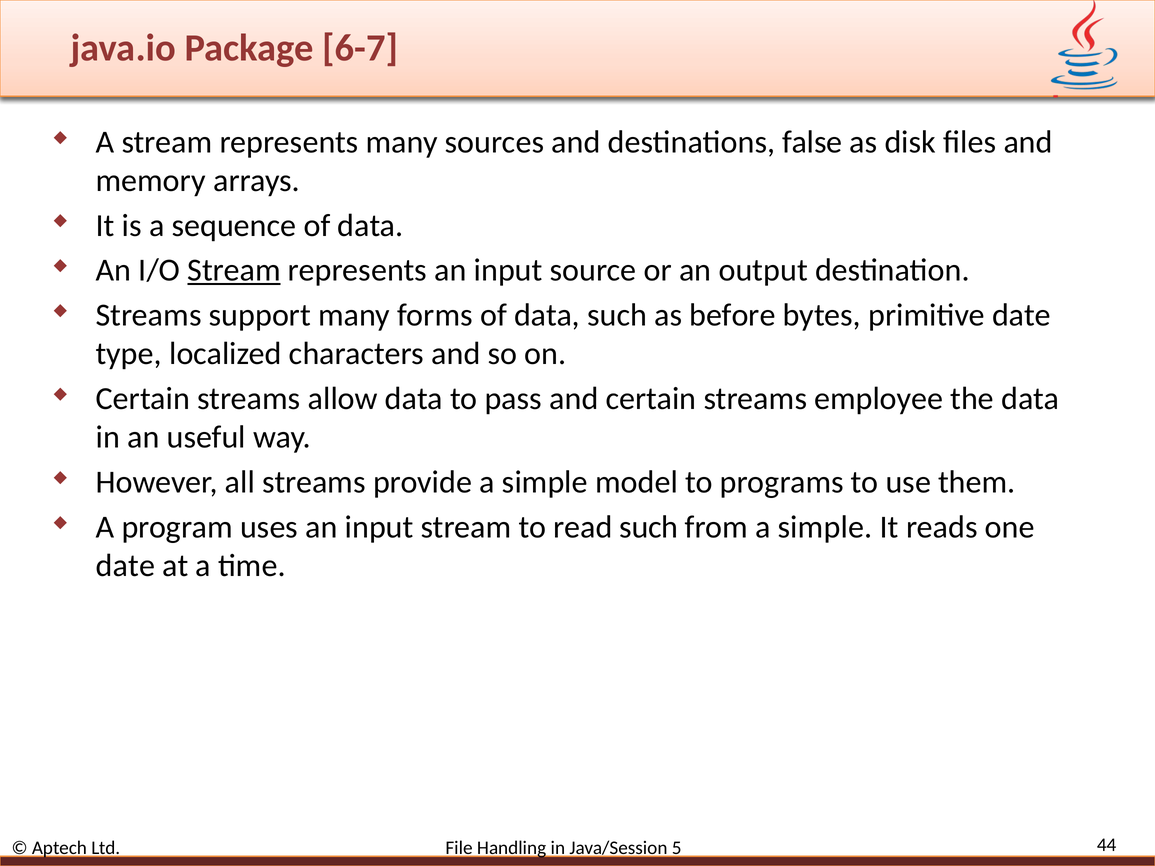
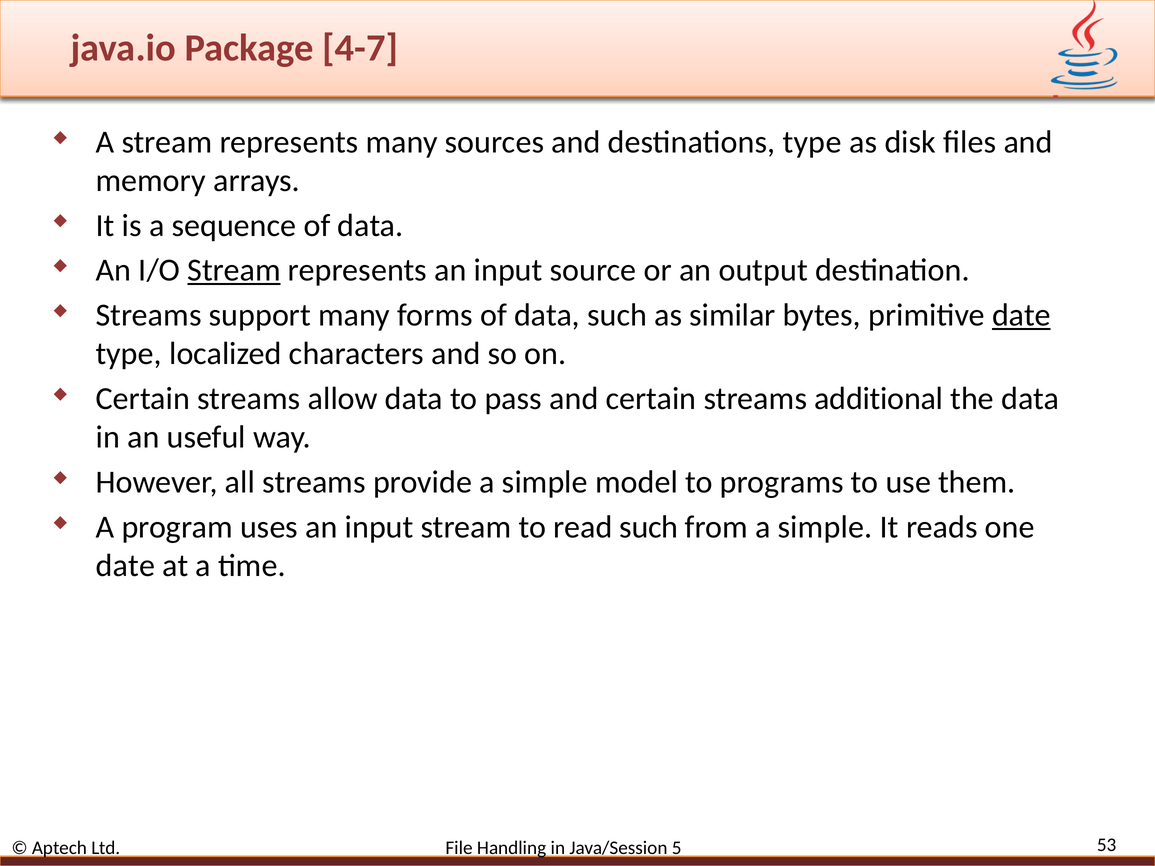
6-7: 6-7 -> 4-7
destinations false: false -> type
before: before -> similar
date at (1021, 315) underline: none -> present
employee: employee -> additional
44: 44 -> 53
